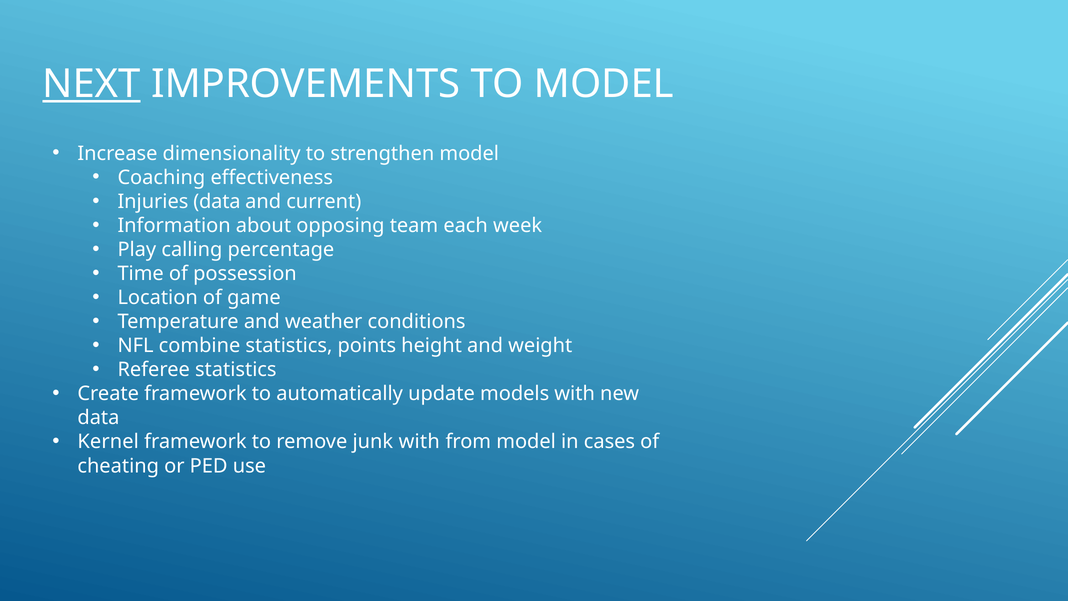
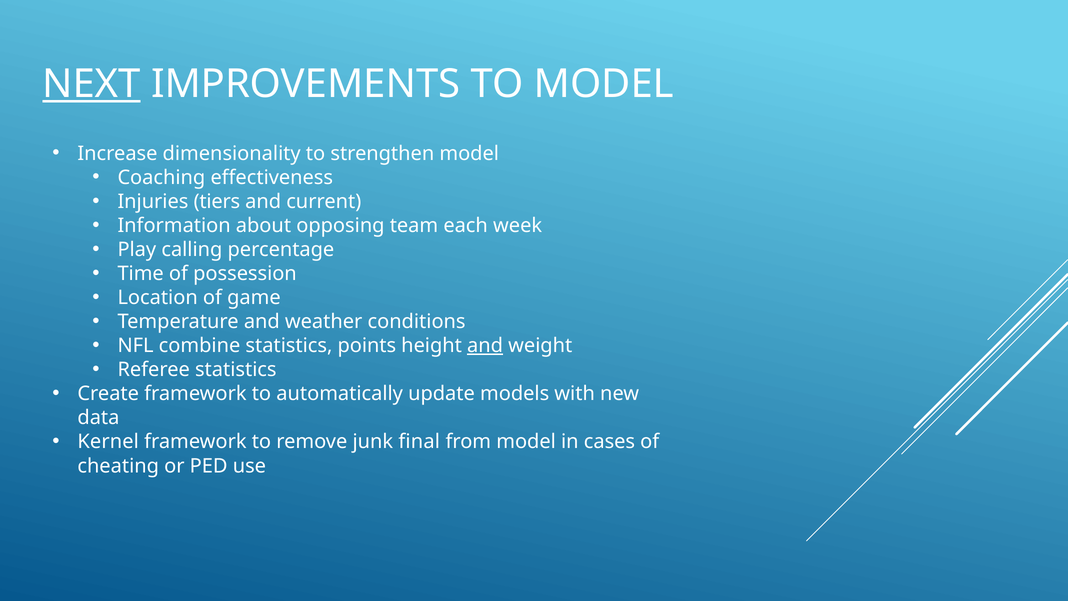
Injuries data: data -> tiers
and at (485, 346) underline: none -> present
junk with: with -> final
